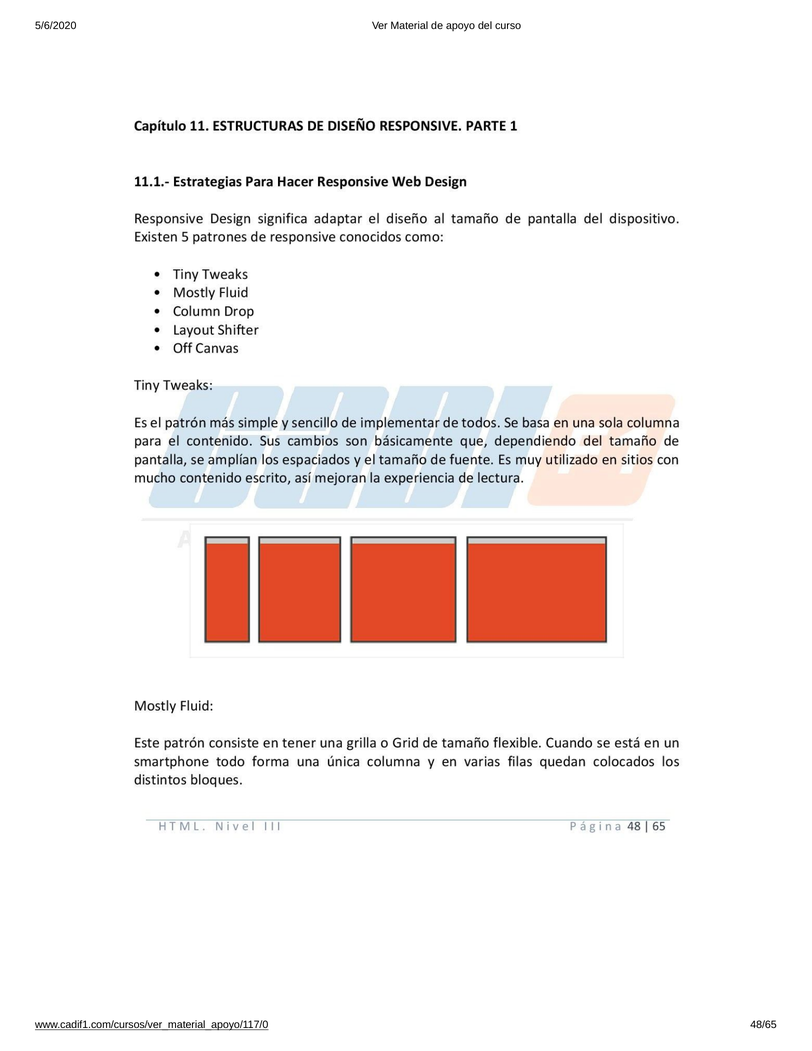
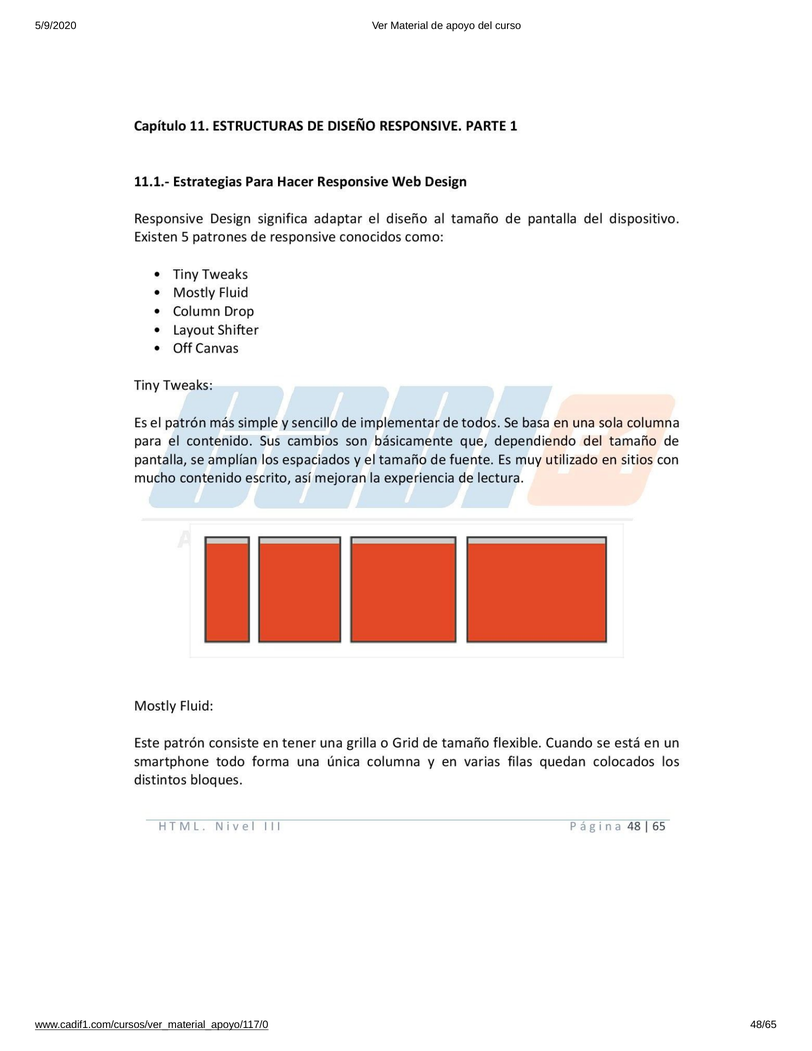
5/6/2020: 5/6/2020 -> 5/9/2020
